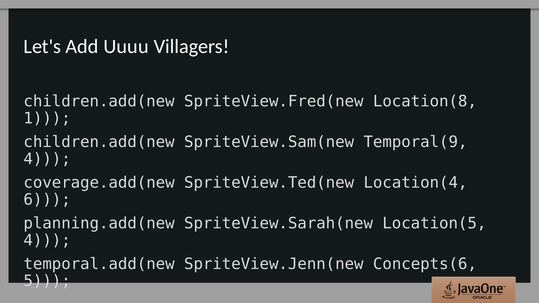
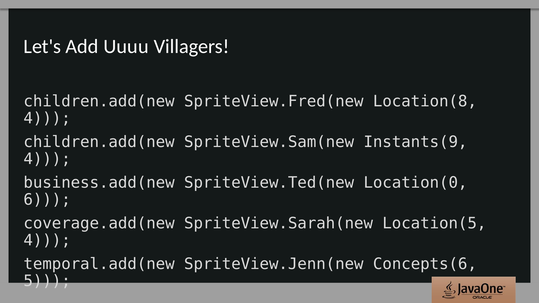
1 at (47, 118): 1 -> 4
Temporal(9: Temporal(9 -> Instants(9
coverage.add(new: coverage.add(new -> business.add(new
Location(4: Location(4 -> Location(0
planning.add(new: planning.add(new -> coverage.add(new
